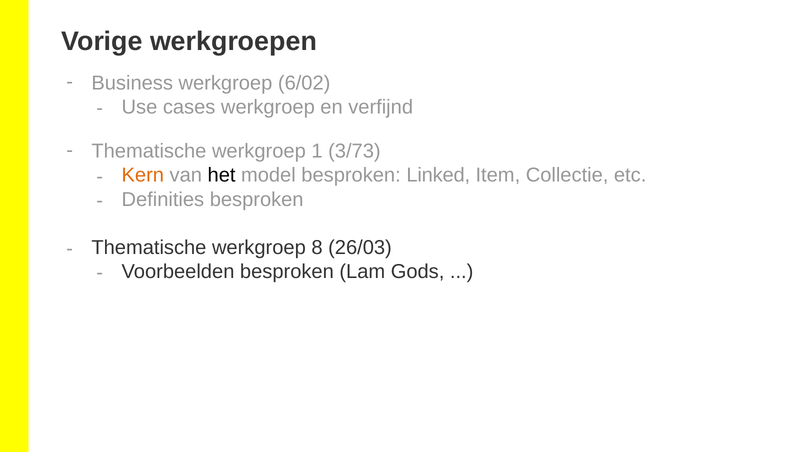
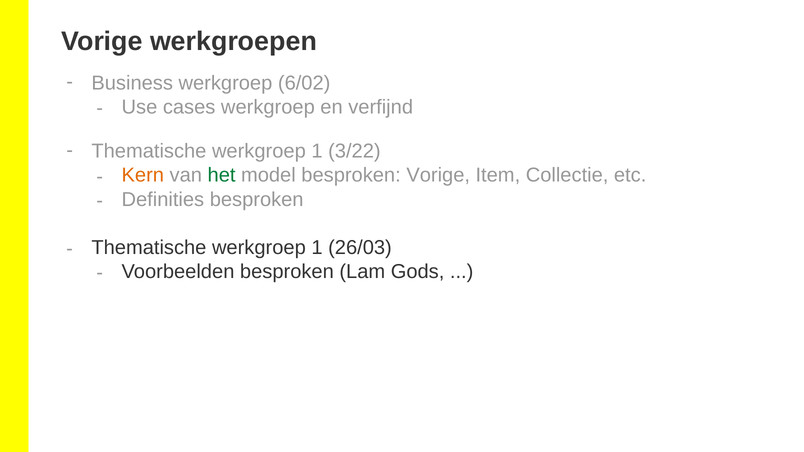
3/73: 3/73 -> 3/22
het colour: black -> green
besproken Linked: Linked -> Vorige
8 at (317, 248): 8 -> 1
